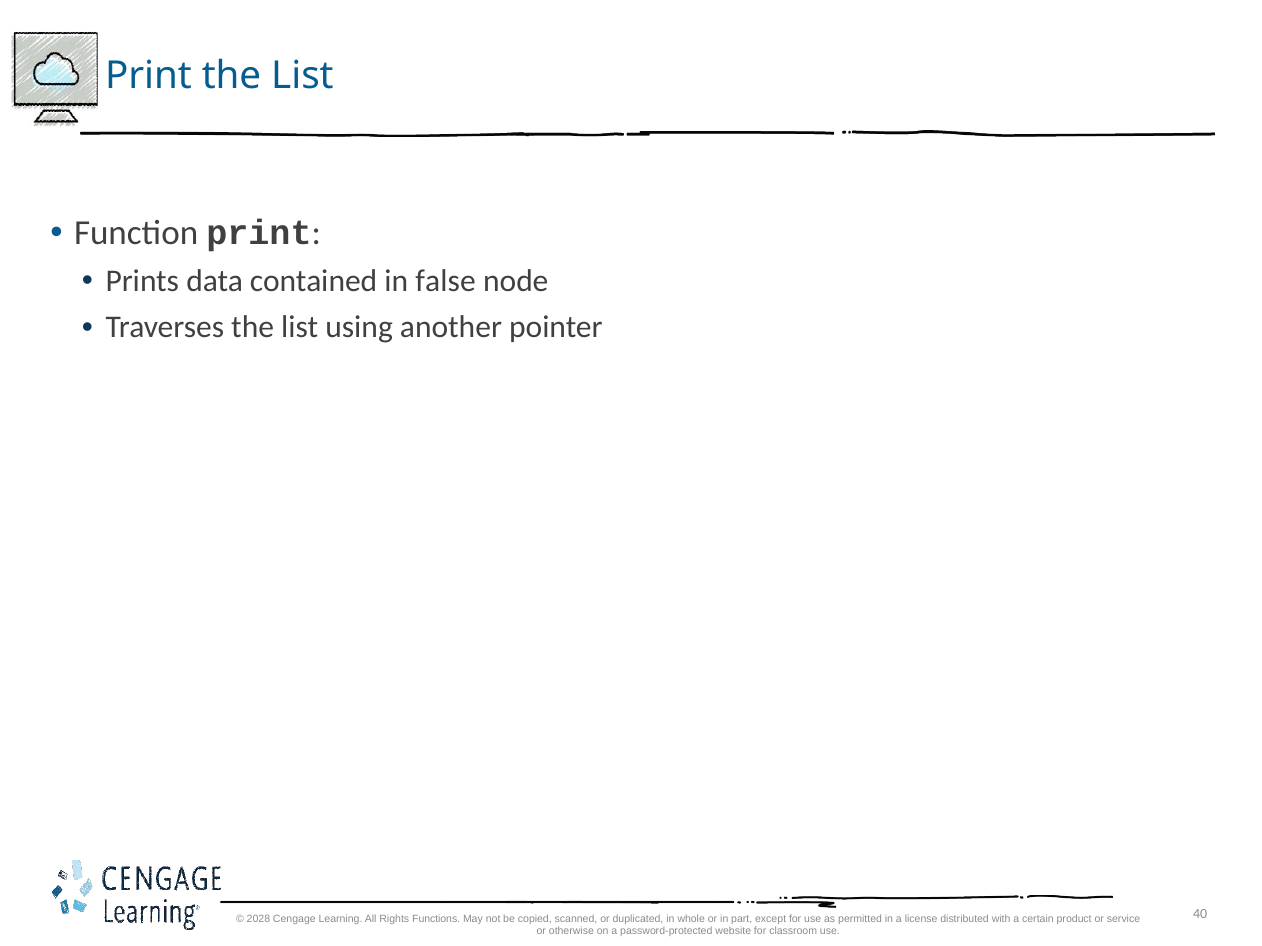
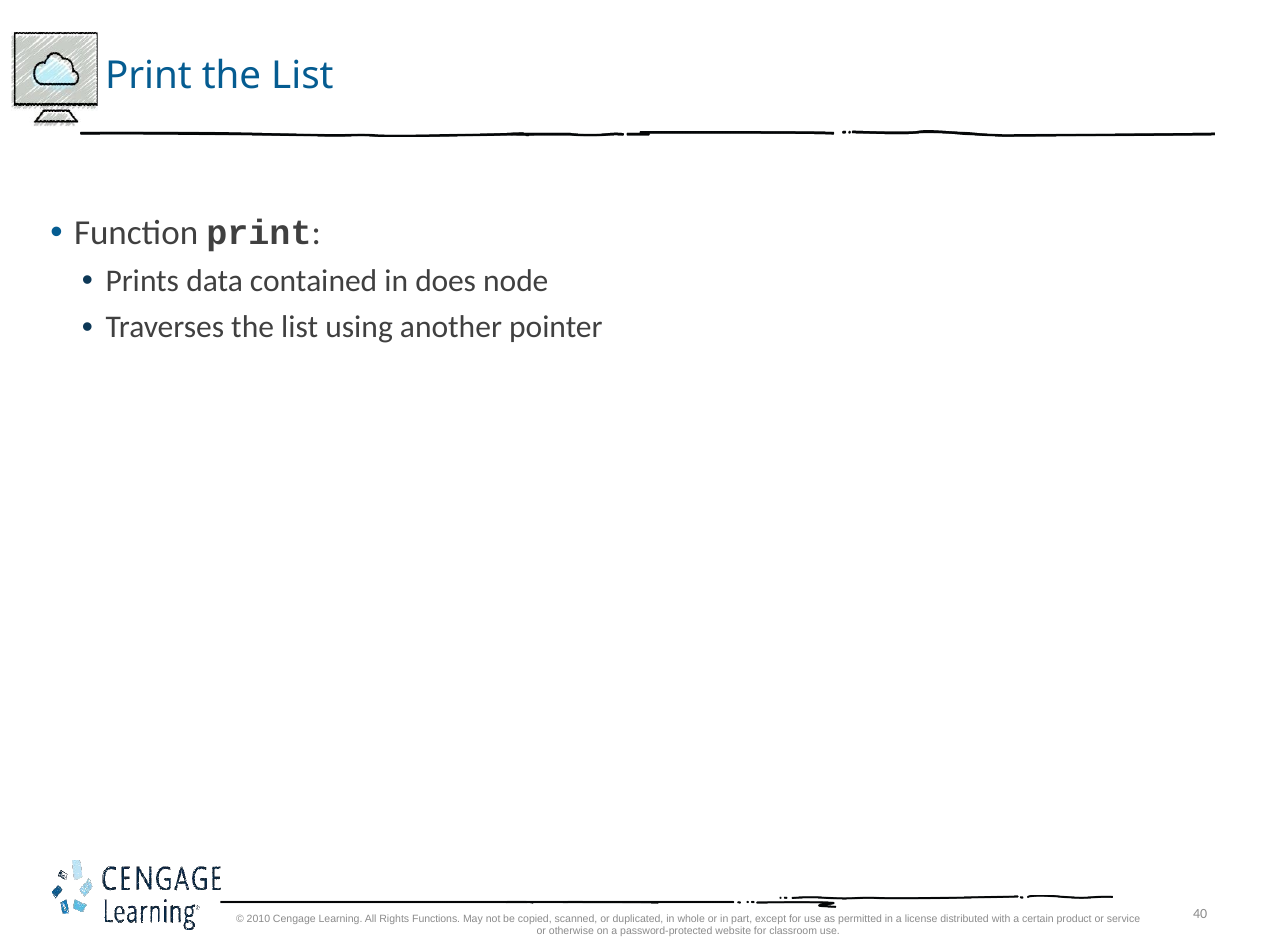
false: false -> does
2028: 2028 -> 2010
